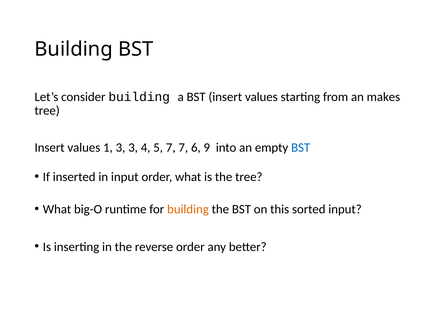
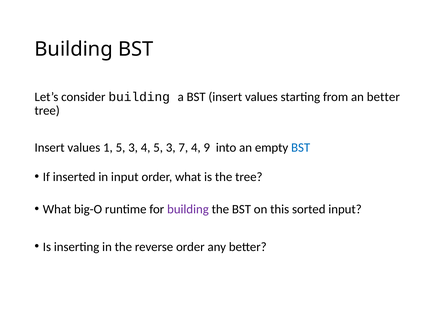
an makes: makes -> better
1 3: 3 -> 5
4 5 7: 7 -> 3
7 6: 6 -> 4
building at (188, 209) colour: orange -> purple
